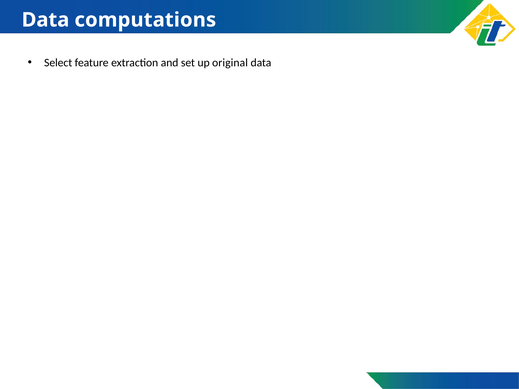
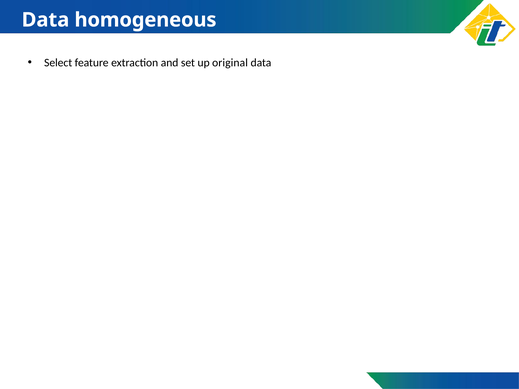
computations: computations -> homogeneous
